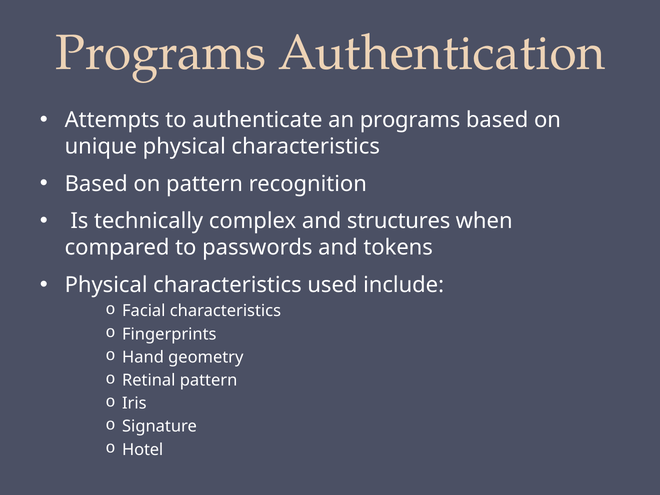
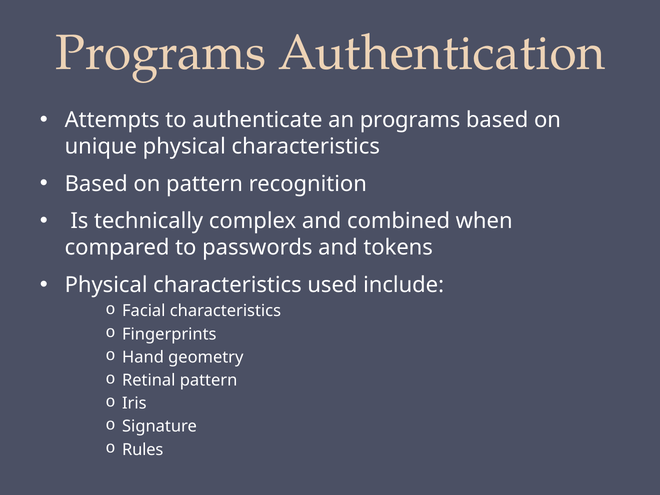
structures: structures -> combined
Hotel: Hotel -> Rules
